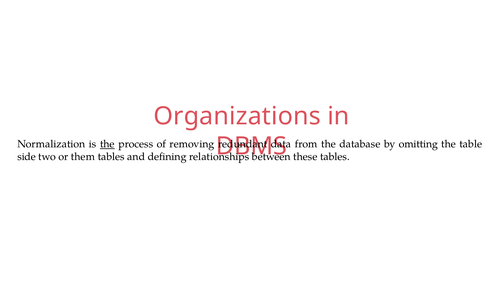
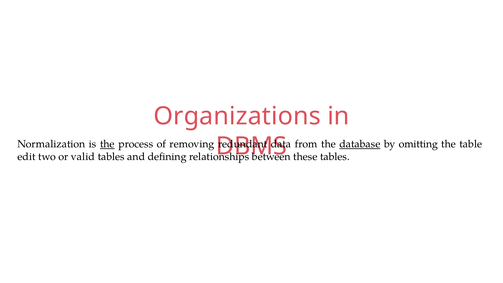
database underline: none -> present
side: side -> edit
them: them -> valid
